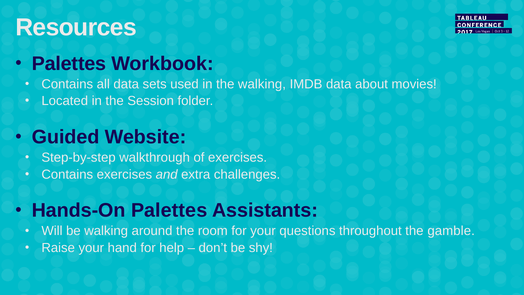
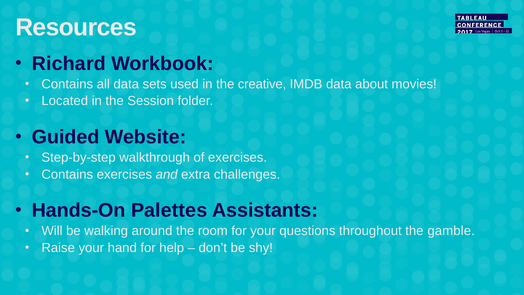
Palettes at (69, 64): Palettes -> Richard
the walking: walking -> creative
